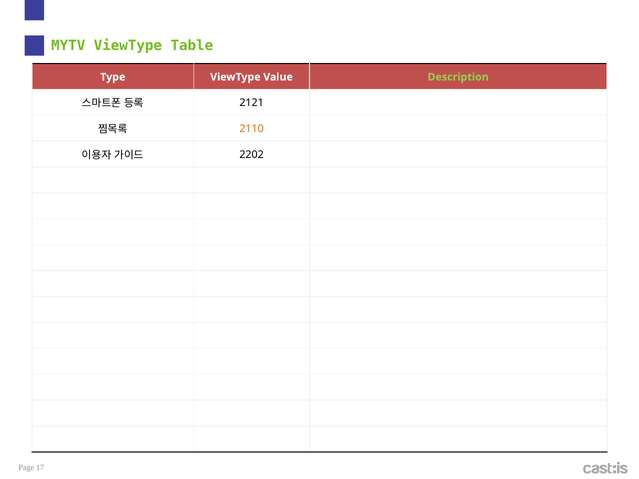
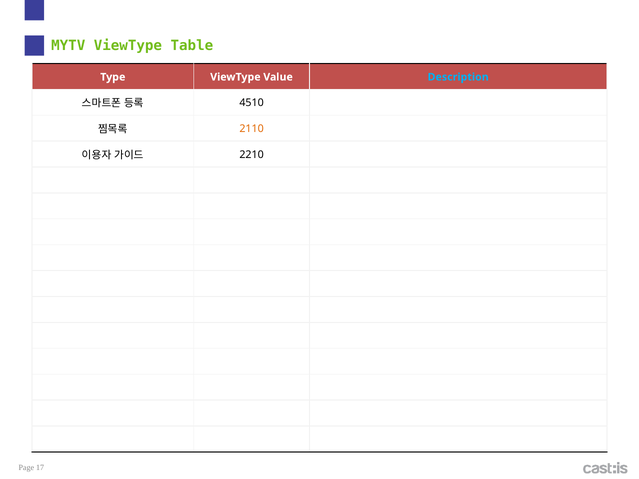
Description colour: light green -> light blue
2121: 2121 -> 4510
2202: 2202 -> 2210
